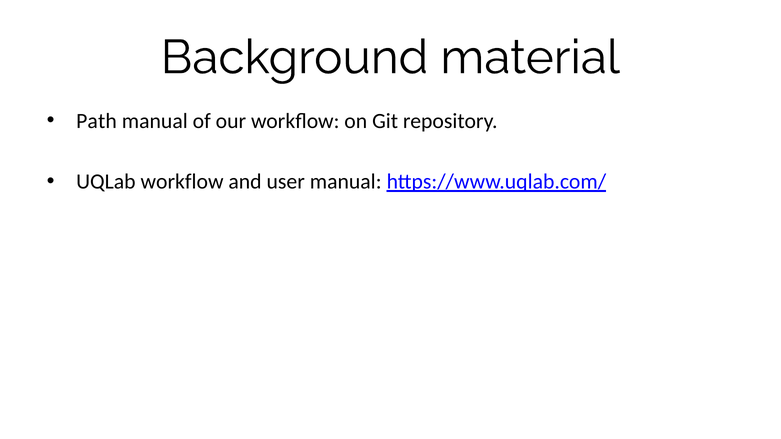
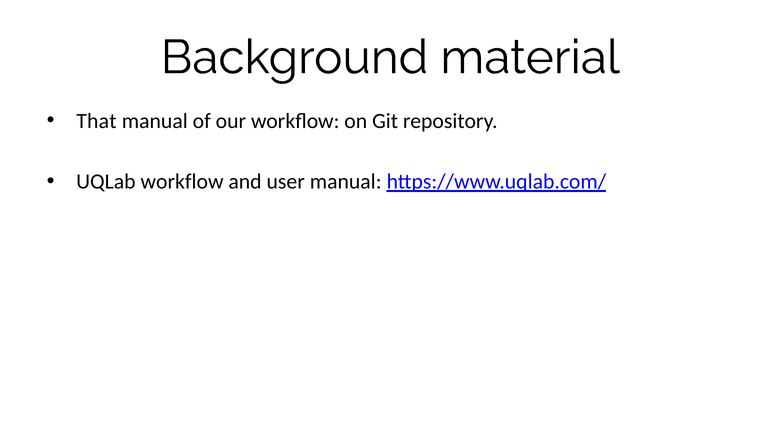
Path: Path -> That
